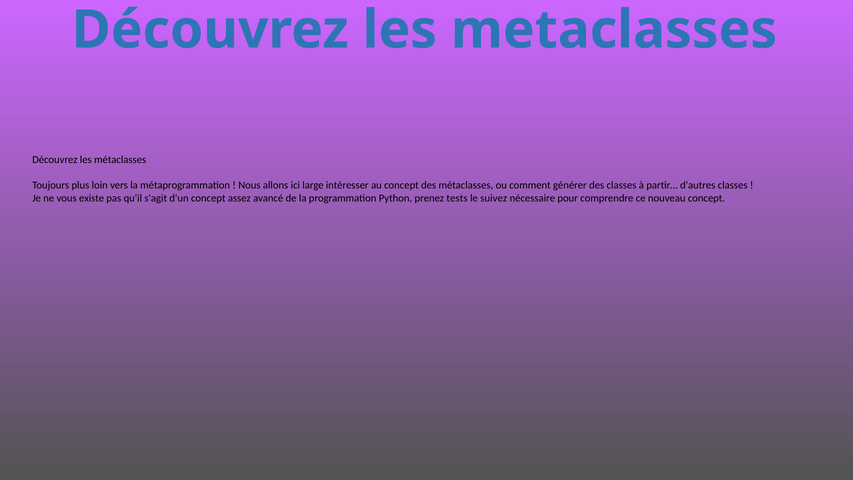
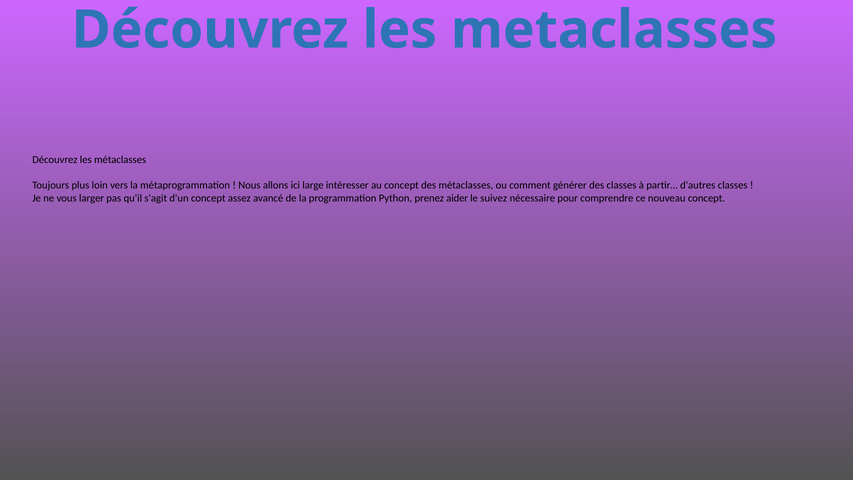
existe: existe -> larger
tests: tests -> aider
